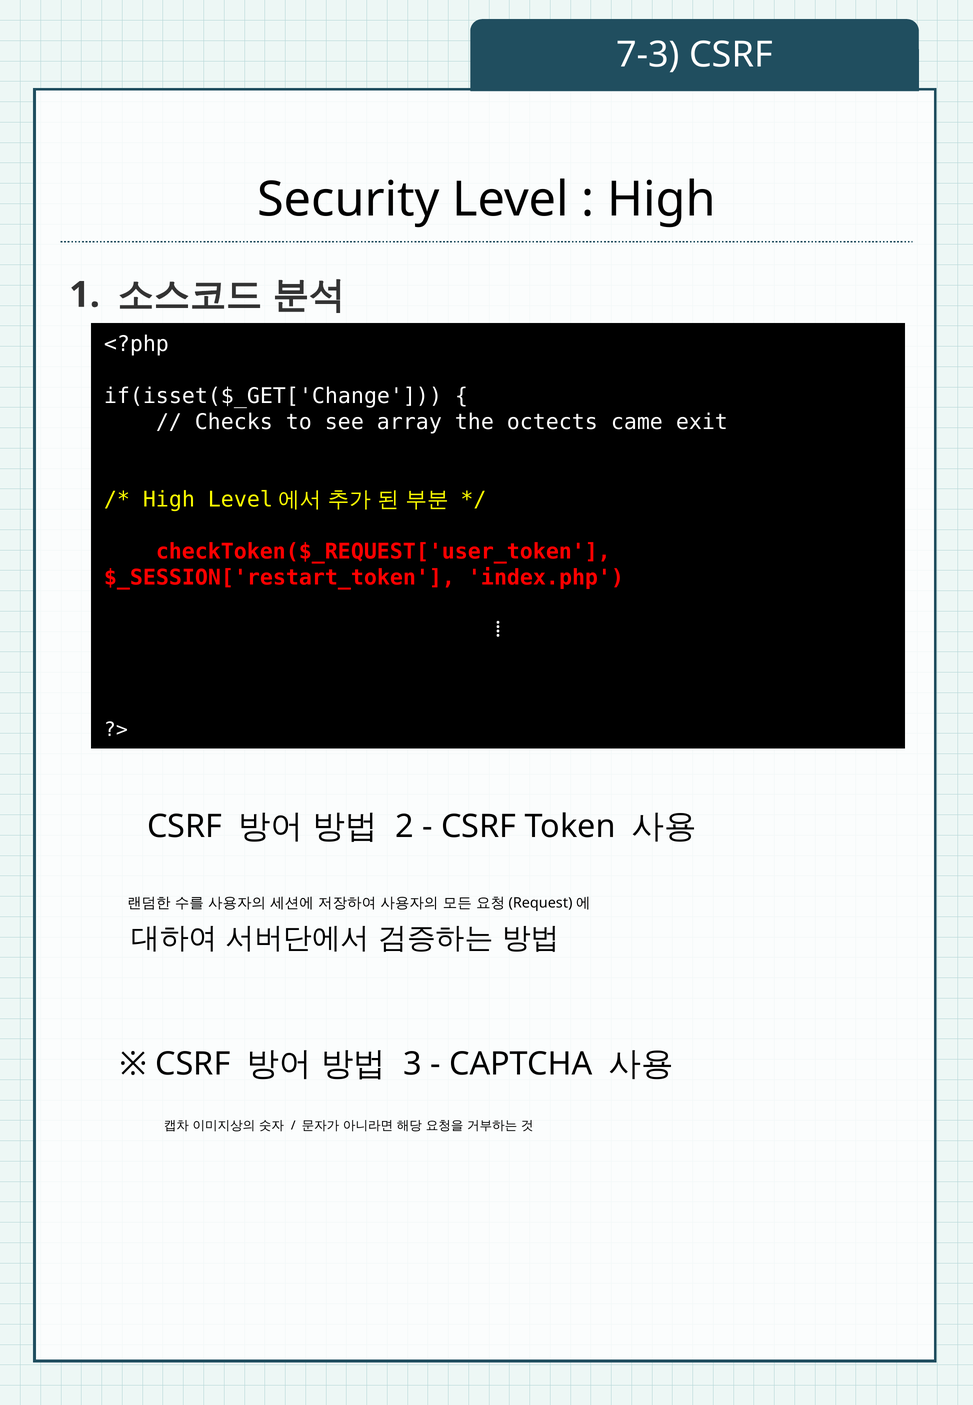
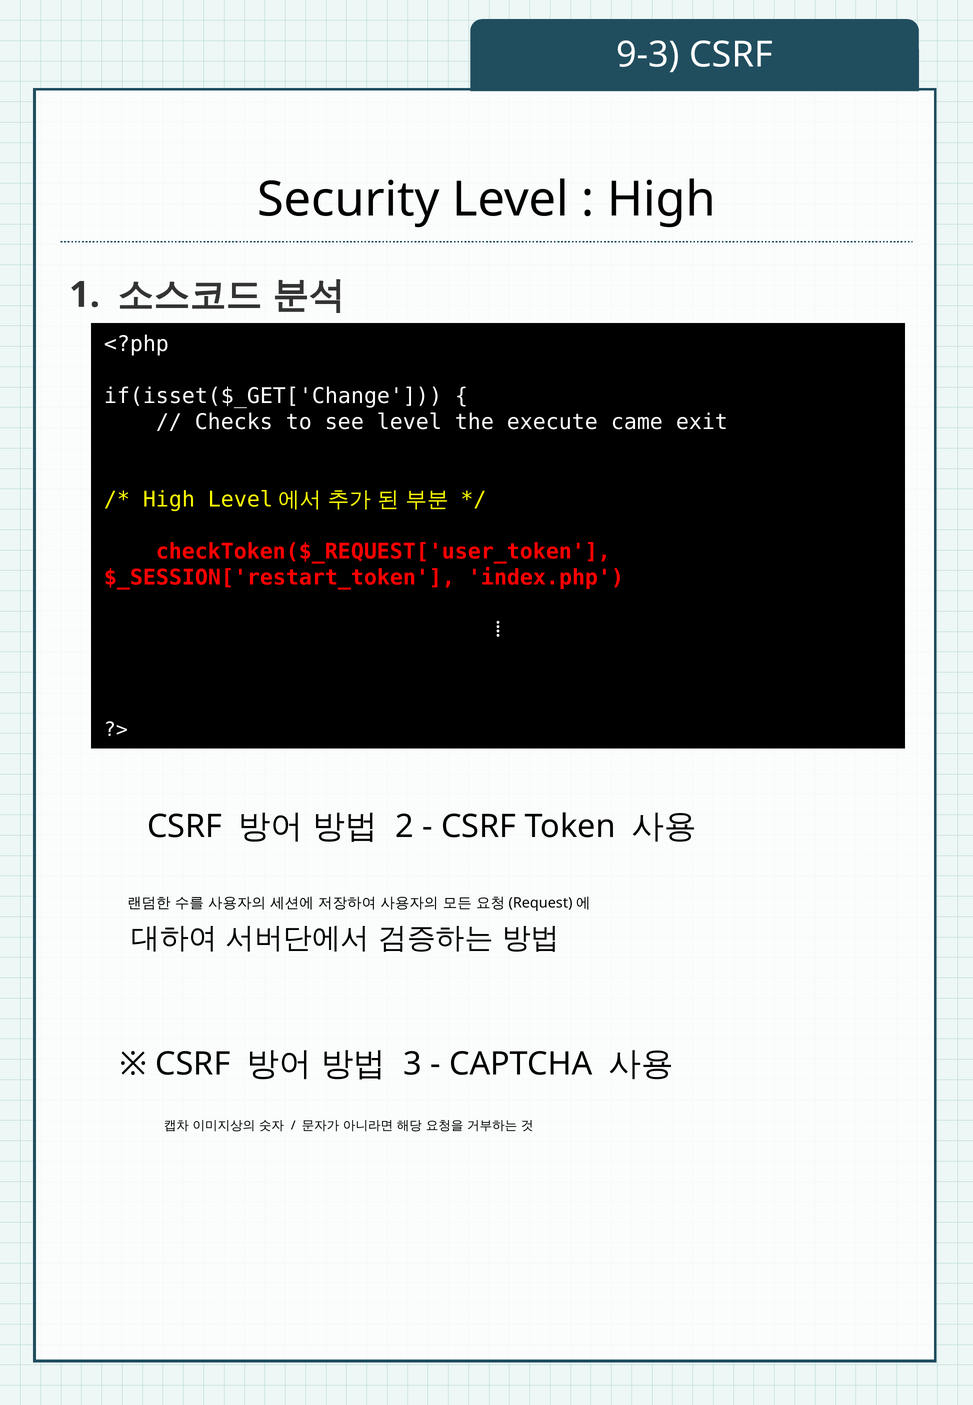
7-3: 7-3 -> 9-3
see array: array -> level
octects: octects -> execute
